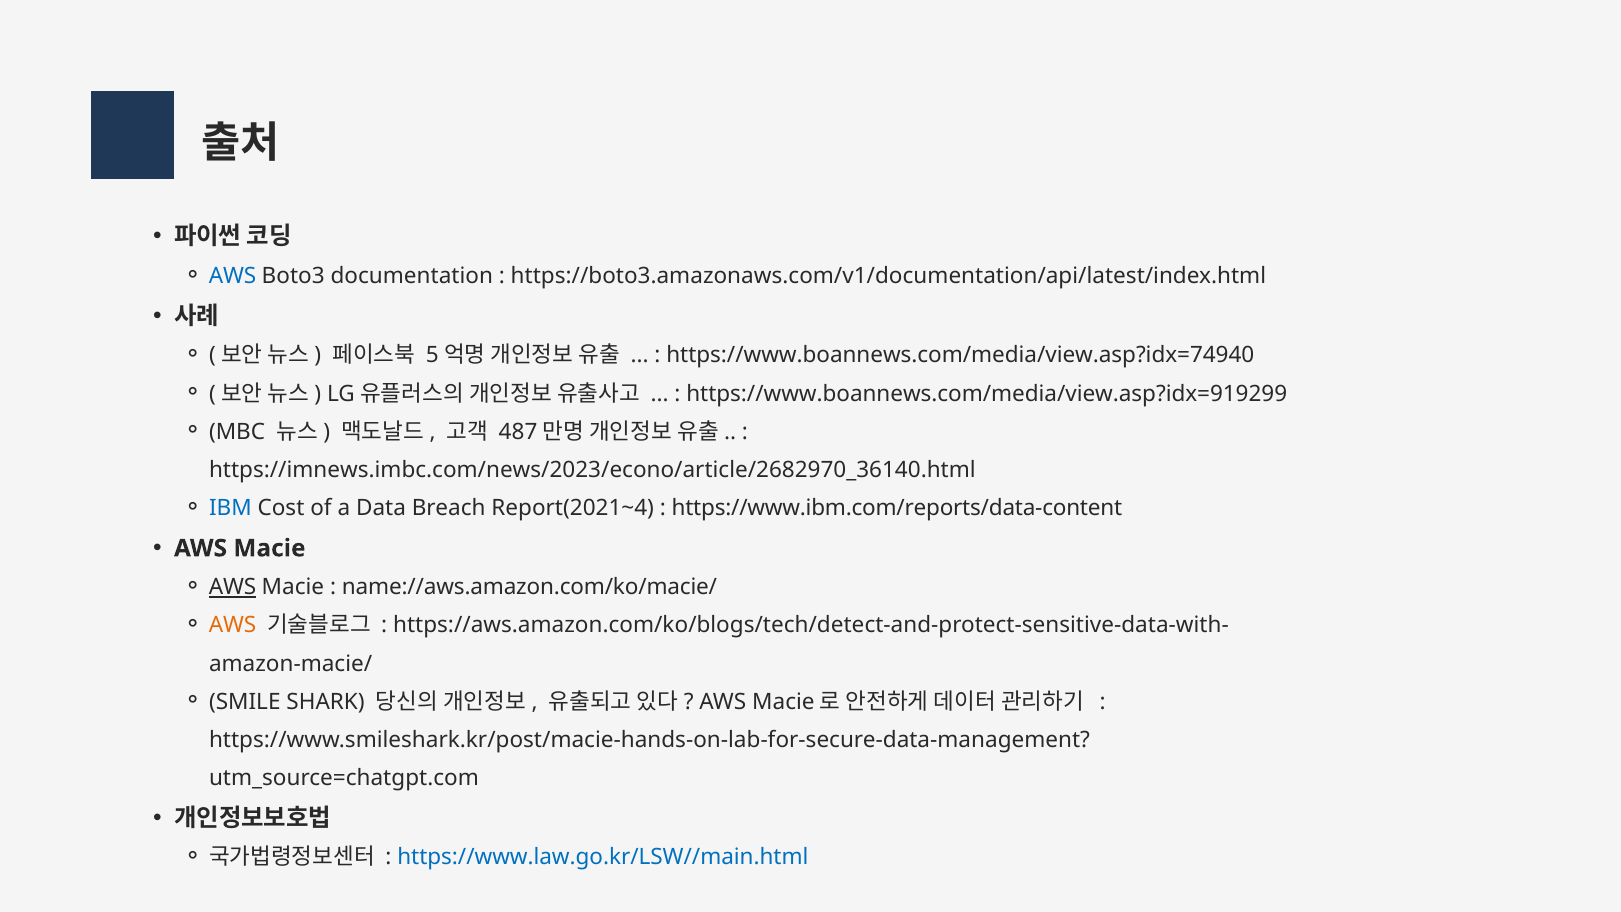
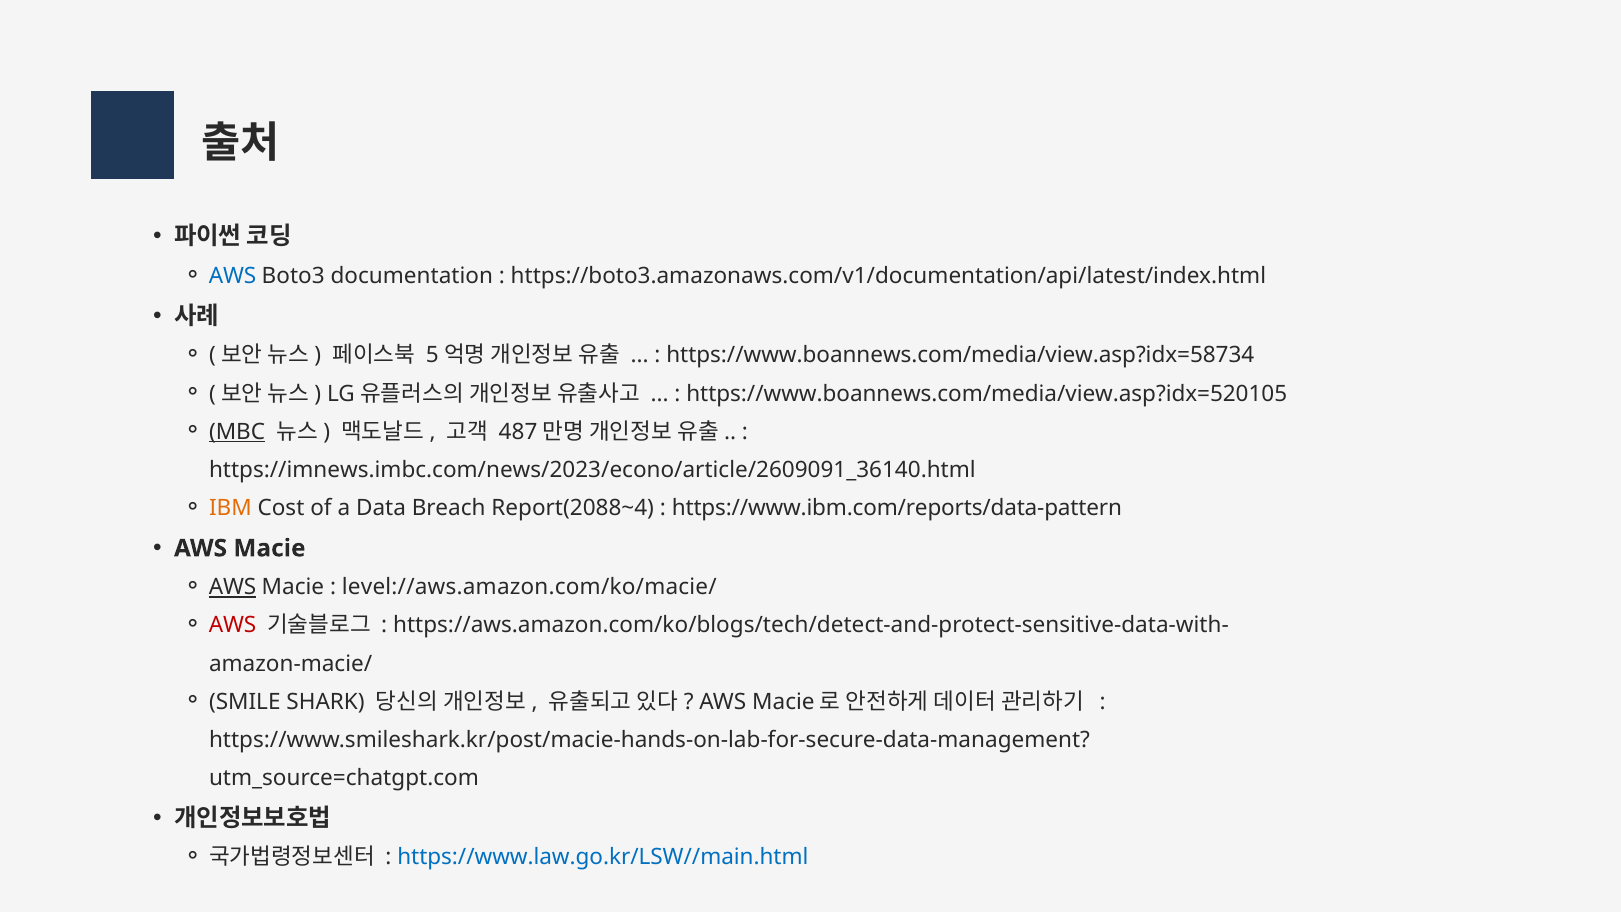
https://www.boannews.com/media/view.asp?idx=74940: https://www.boannews.com/media/view.asp?idx=74940 -> https://www.boannews.com/media/view.asp?idx=58734
https://www.boannews.com/media/view.asp?idx=919299: https://www.boannews.com/media/view.asp?idx=919299 -> https://www.boannews.com/media/view.asp?idx=520105
MBC underline: none -> present
https://imnews.imbc.com/news/2023/econo/article/2682970_36140.html: https://imnews.imbc.com/news/2023/econo/article/2682970_36140.html -> https://imnews.imbc.com/news/2023/econo/article/2609091_36140.html
IBM colour: blue -> orange
Report(2021~4: Report(2021~4 -> Report(2088~4
https://www.ibm.com/reports/data-content: https://www.ibm.com/reports/data-content -> https://www.ibm.com/reports/data-pattern
name://aws.amazon.com/ko/macie/: name://aws.amazon.com/ko/macie/ -> level://aws.amazon.com/ko/macie/
AWS at (233, 625) colour: orange -> red
